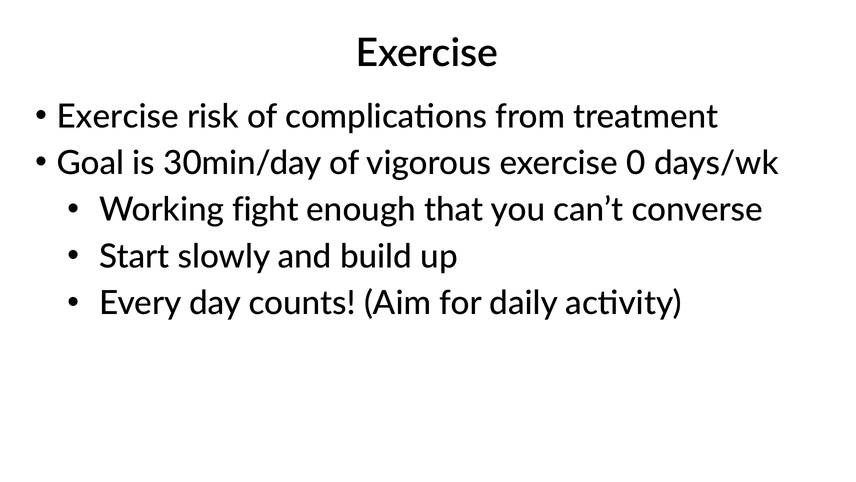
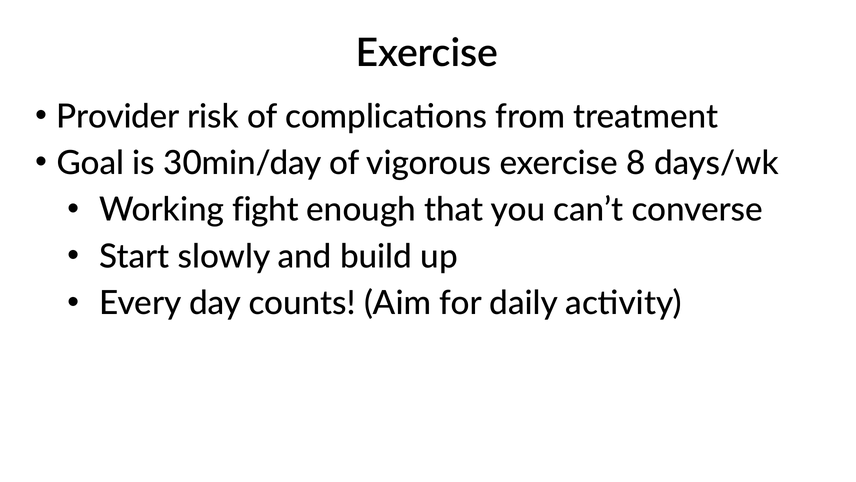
Exercise at (118, 117): Exercise -> Provider
0: 0 -> 8
